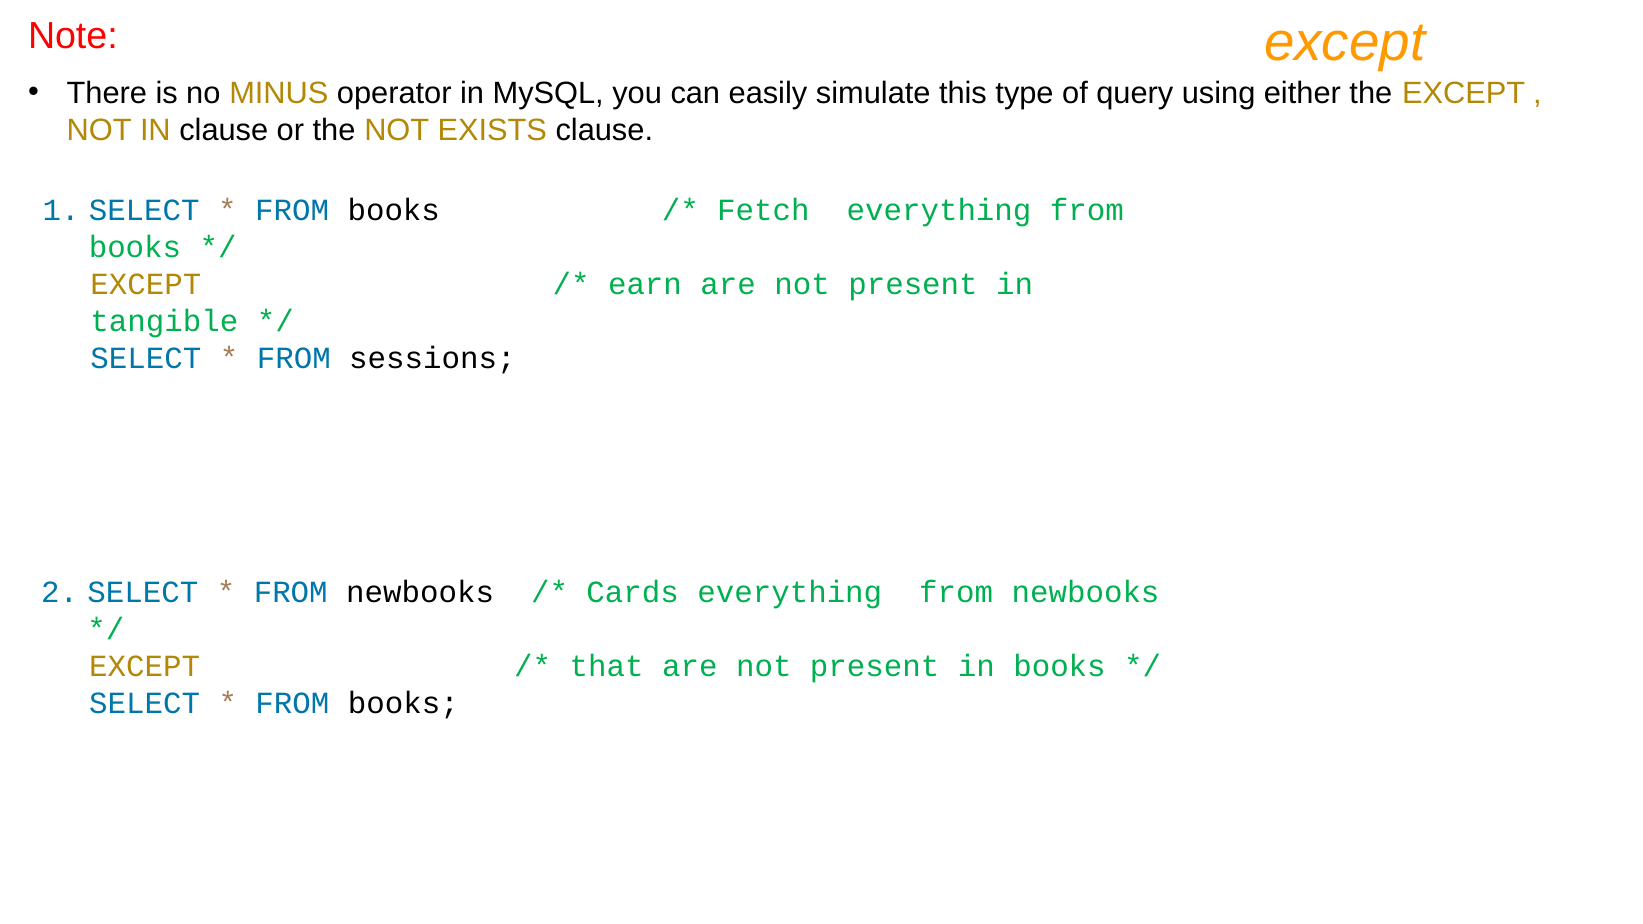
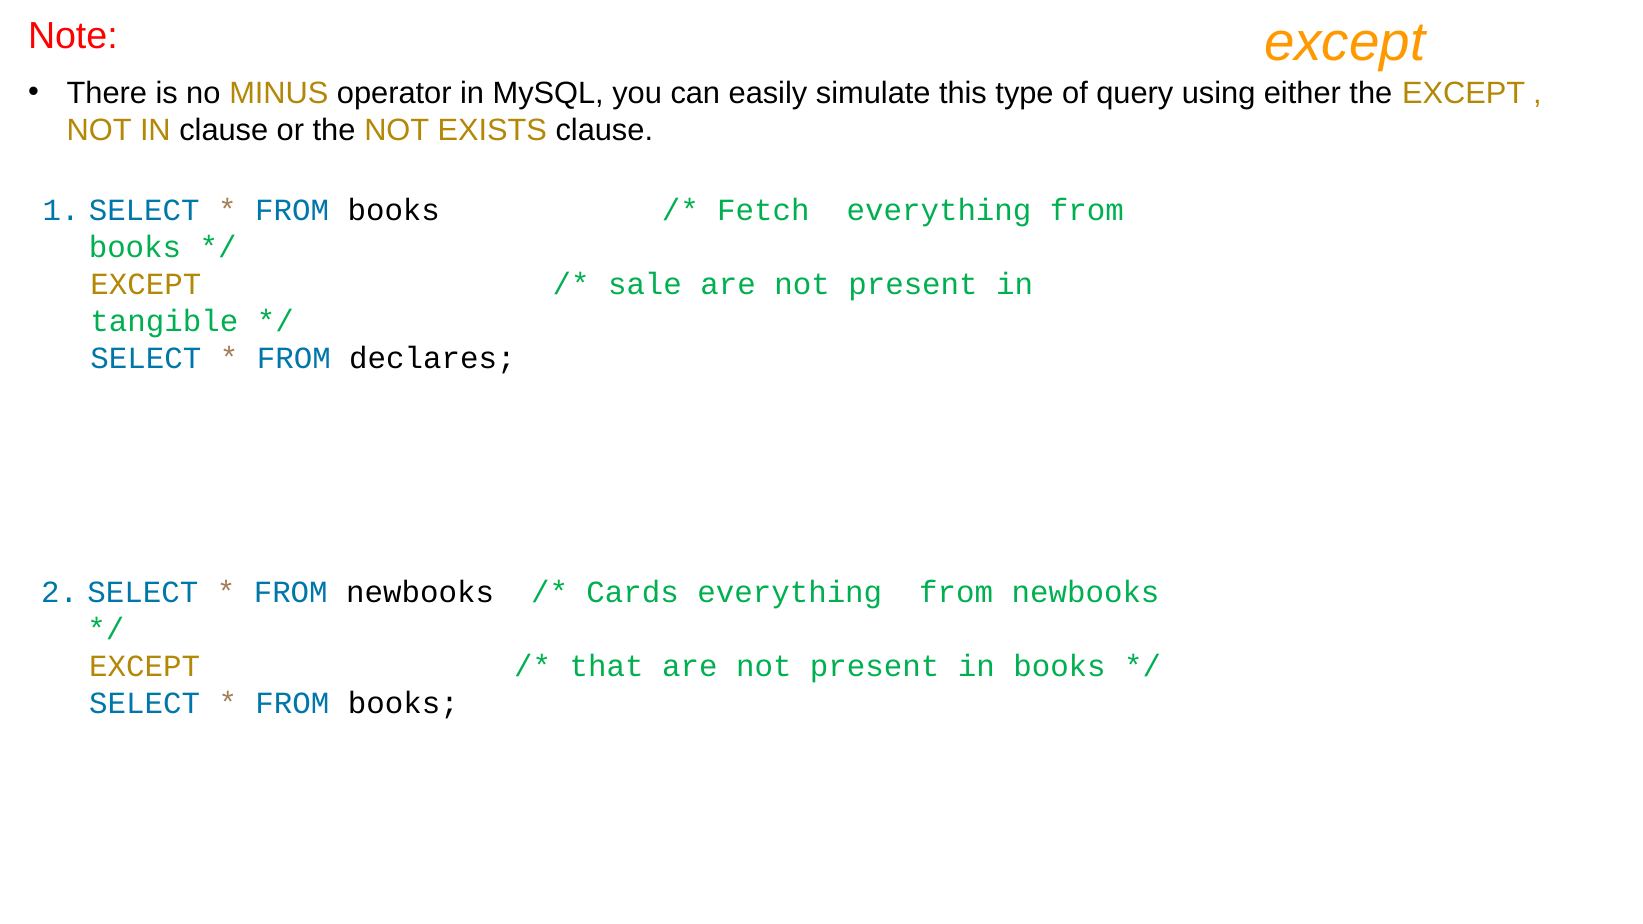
earn: earn -> sale
sessions: sessions -> declares
